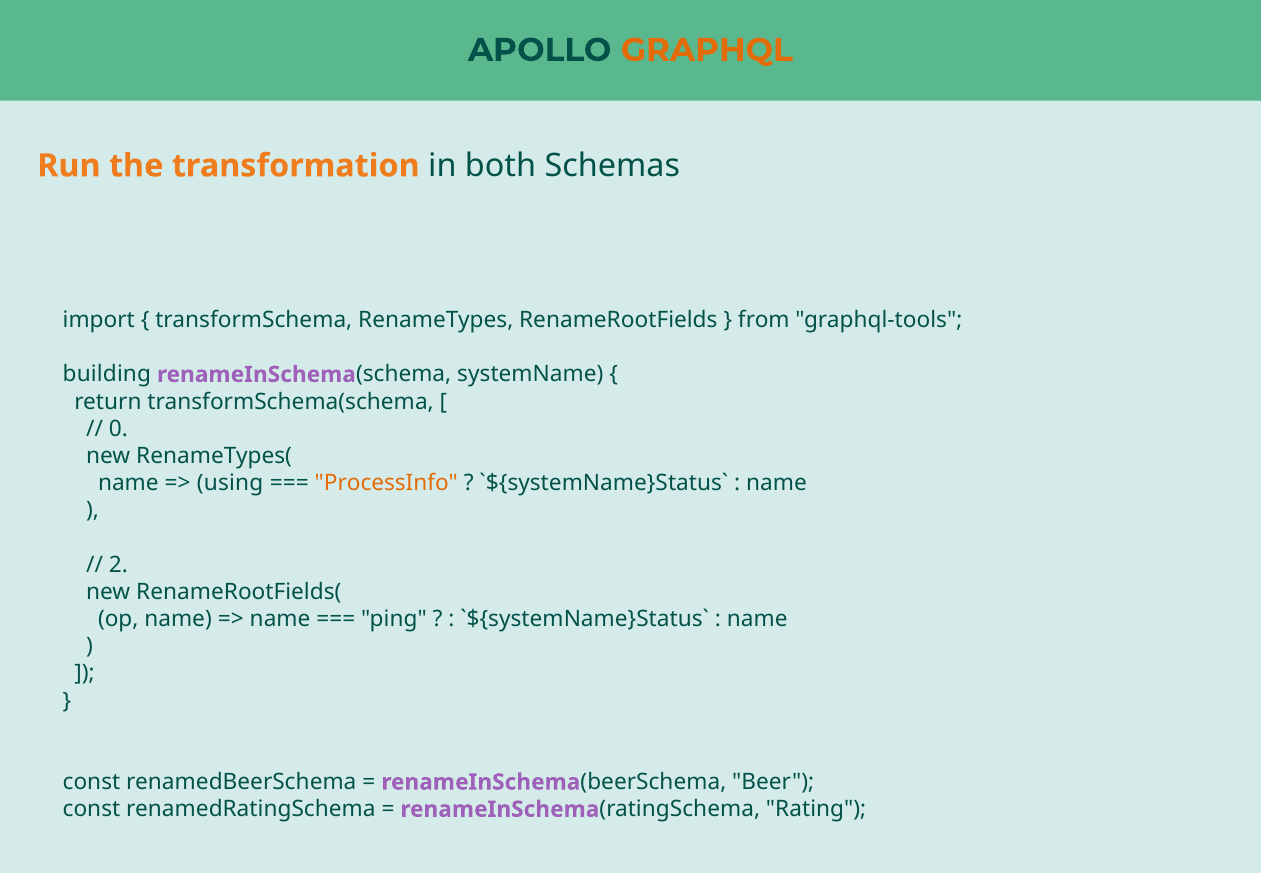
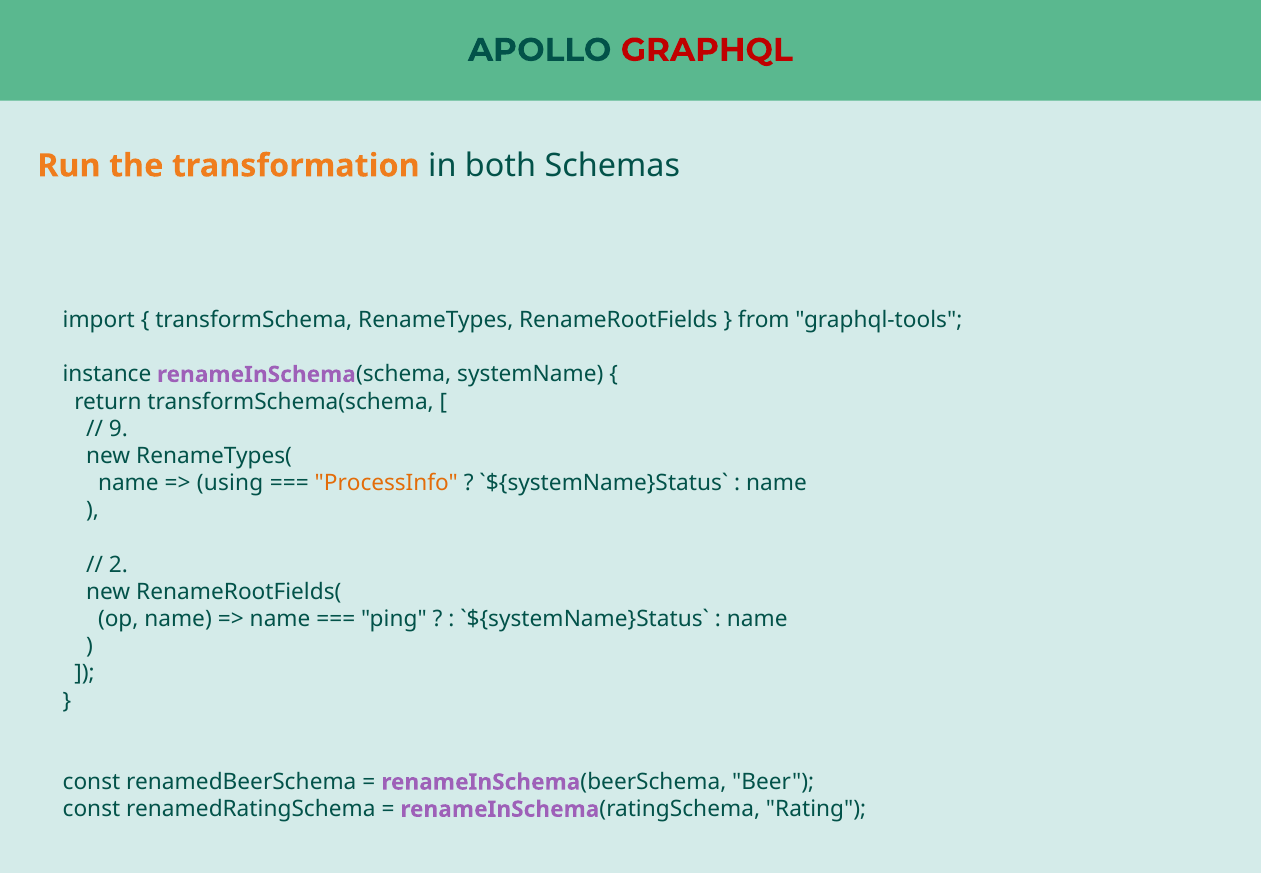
GRAPHQL colour: orange -> red
building: building -> instance
0: 0 -> 9
